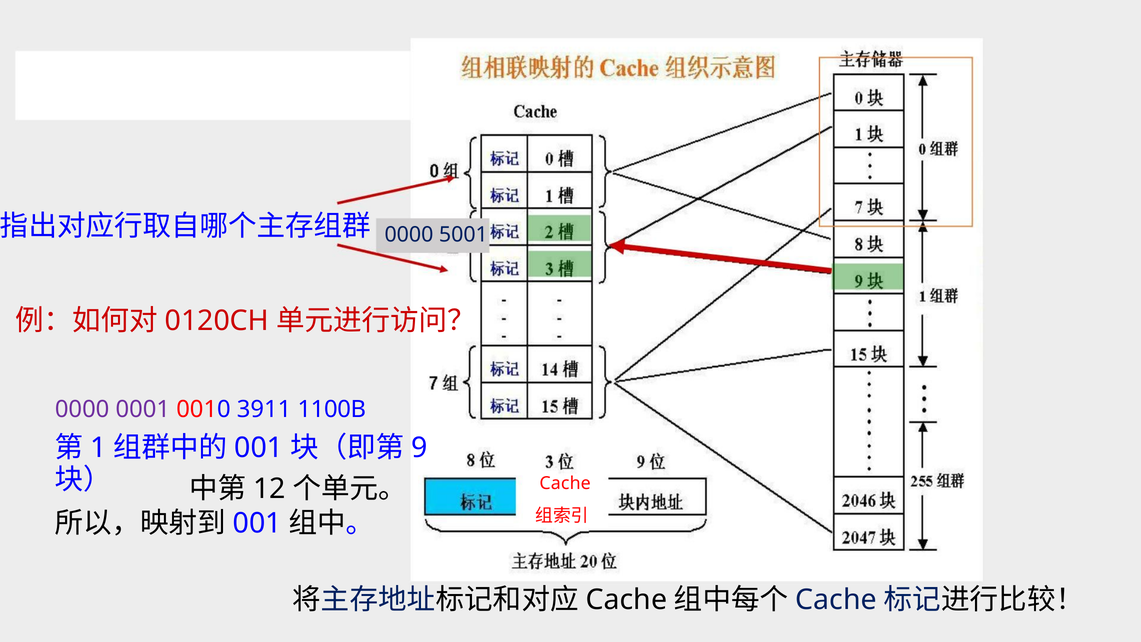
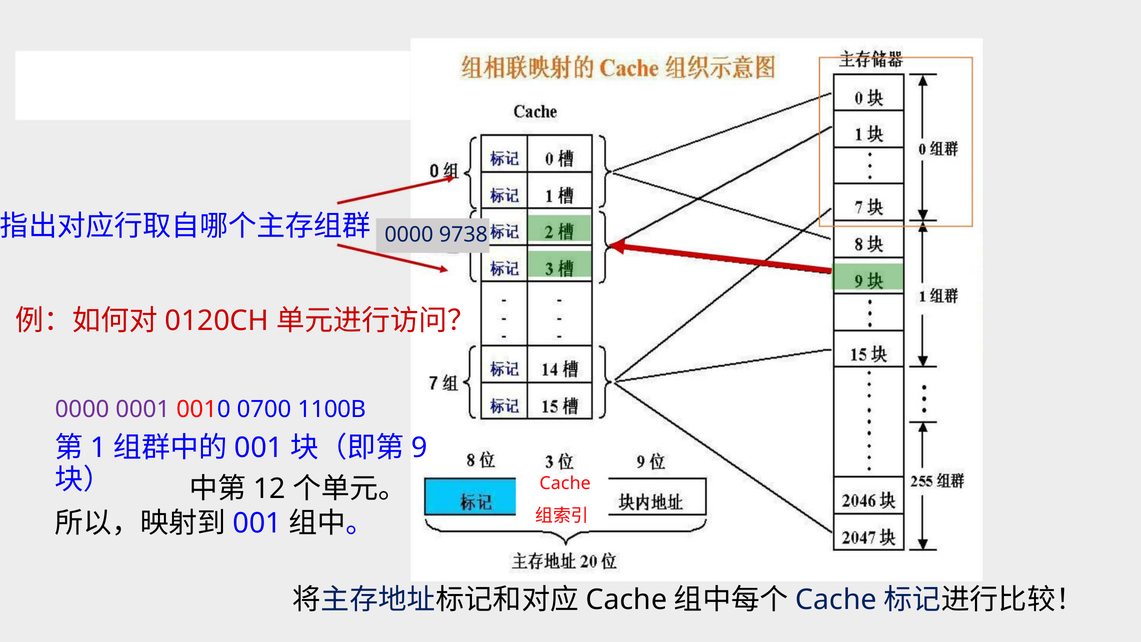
5001: 5001 -> 9738
3911: 3911 -> 0700
